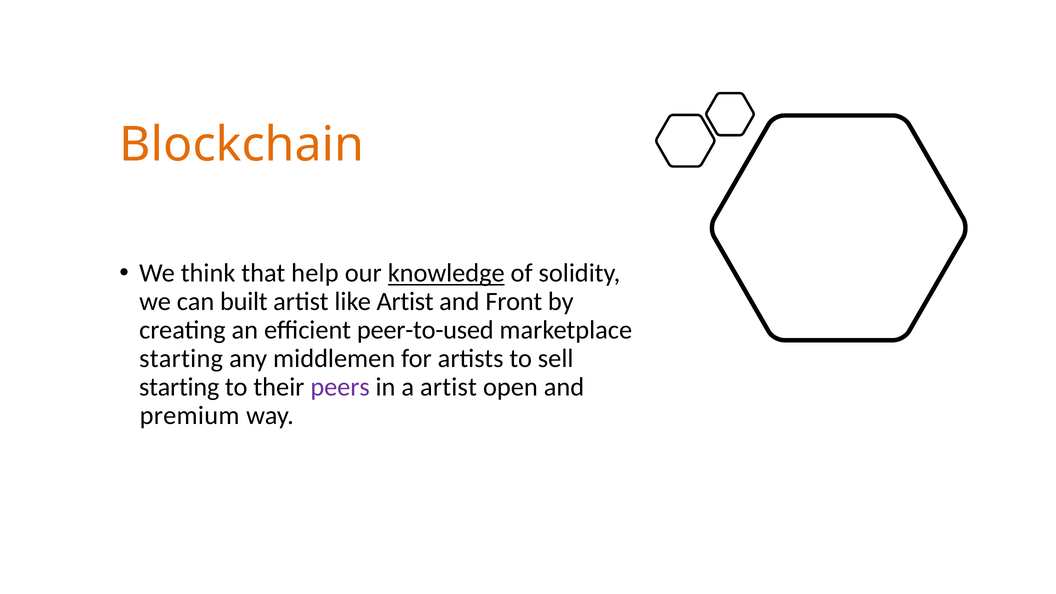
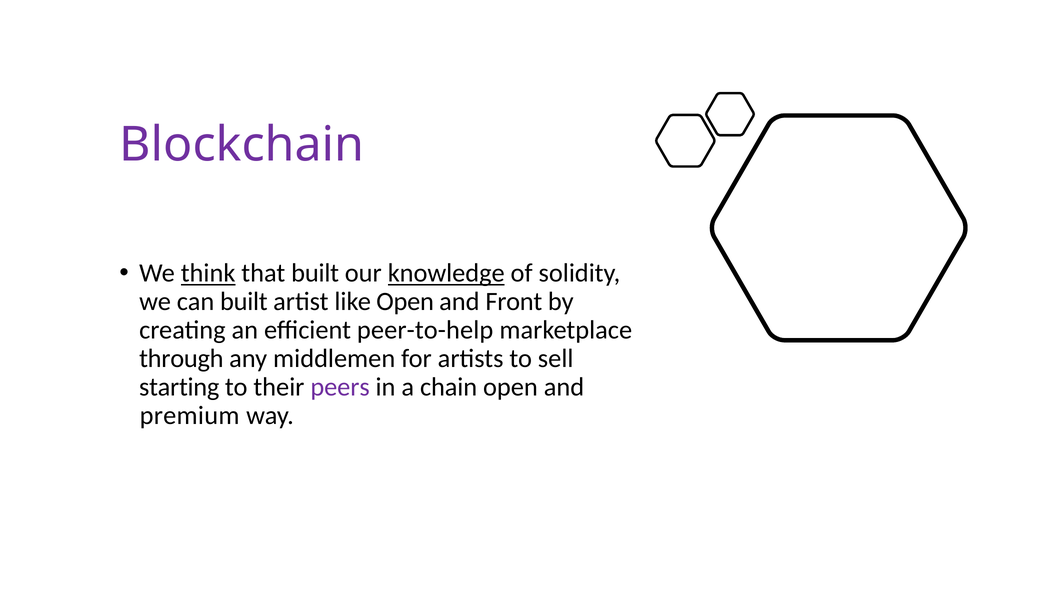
Blockchain colour: orange -> purple
think underline: none -> present
that help: help -> built
like Artist: Artist -> Open
peer-to-used: peer-to-used -> peer-to-help
starting at (181, 359): starting -> through
a artist: artist -> chain
